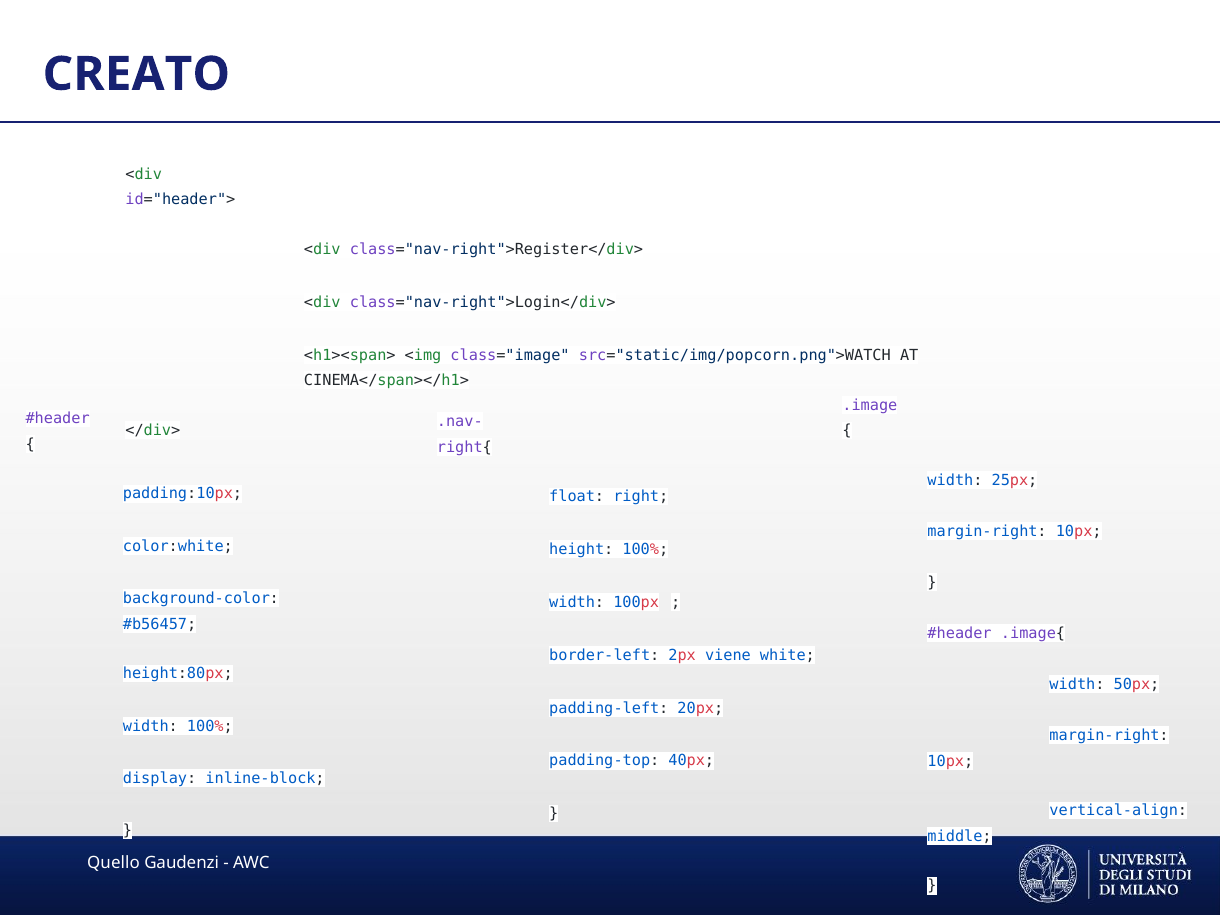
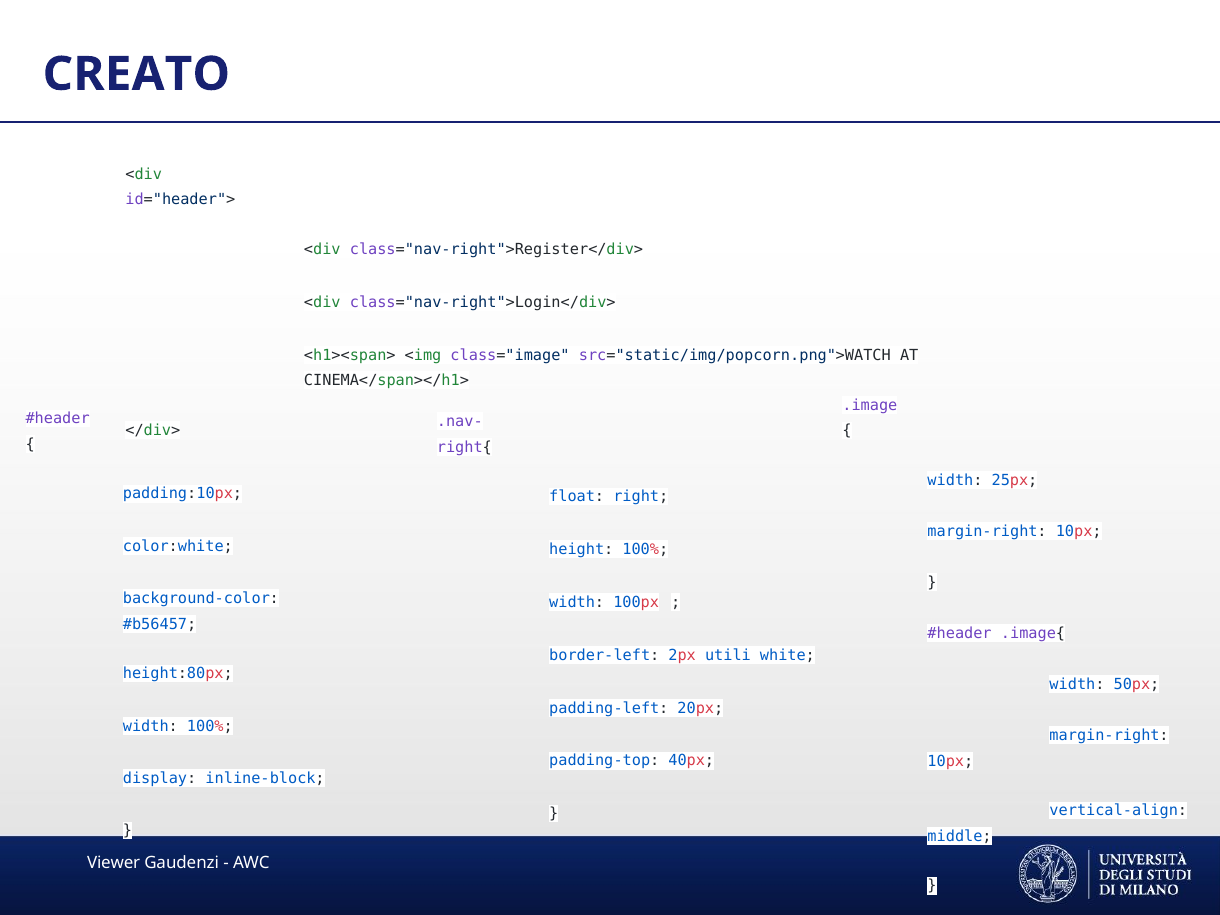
viene: viene -> utili
Quello: Quello -> Viewer
